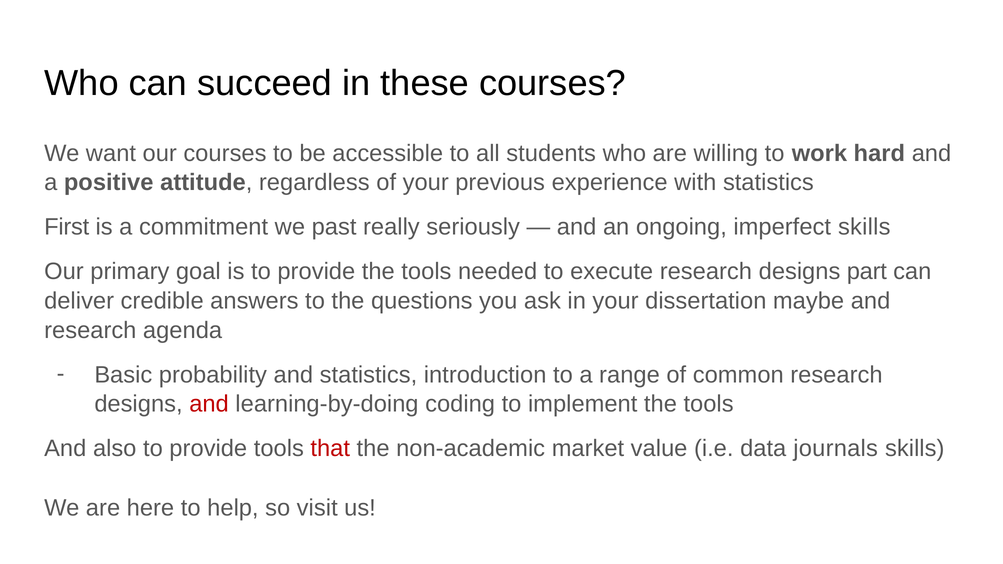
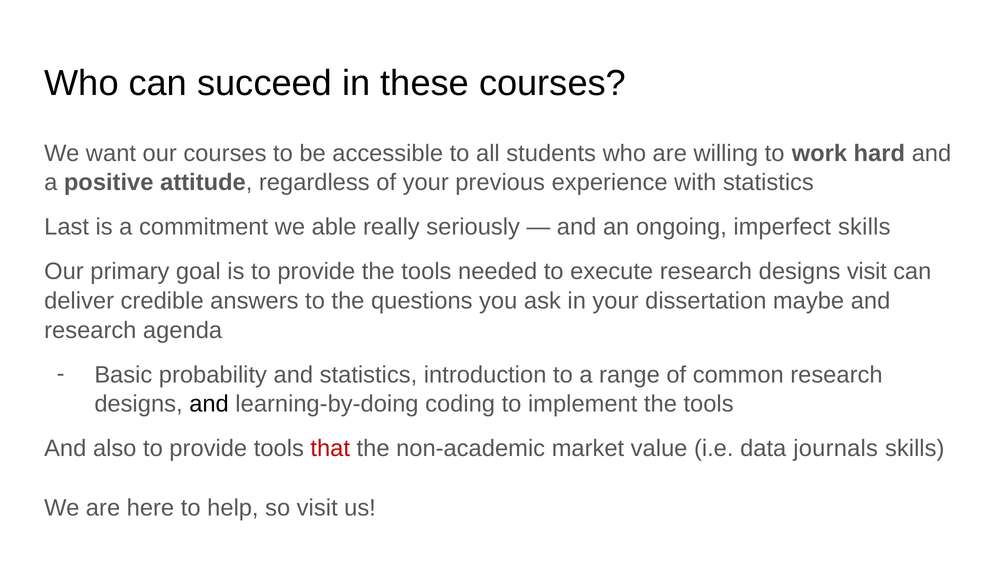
First: First -> Last
past: past -> able
designs part: part -> visit
and at (209, 404) colour: red -> black
